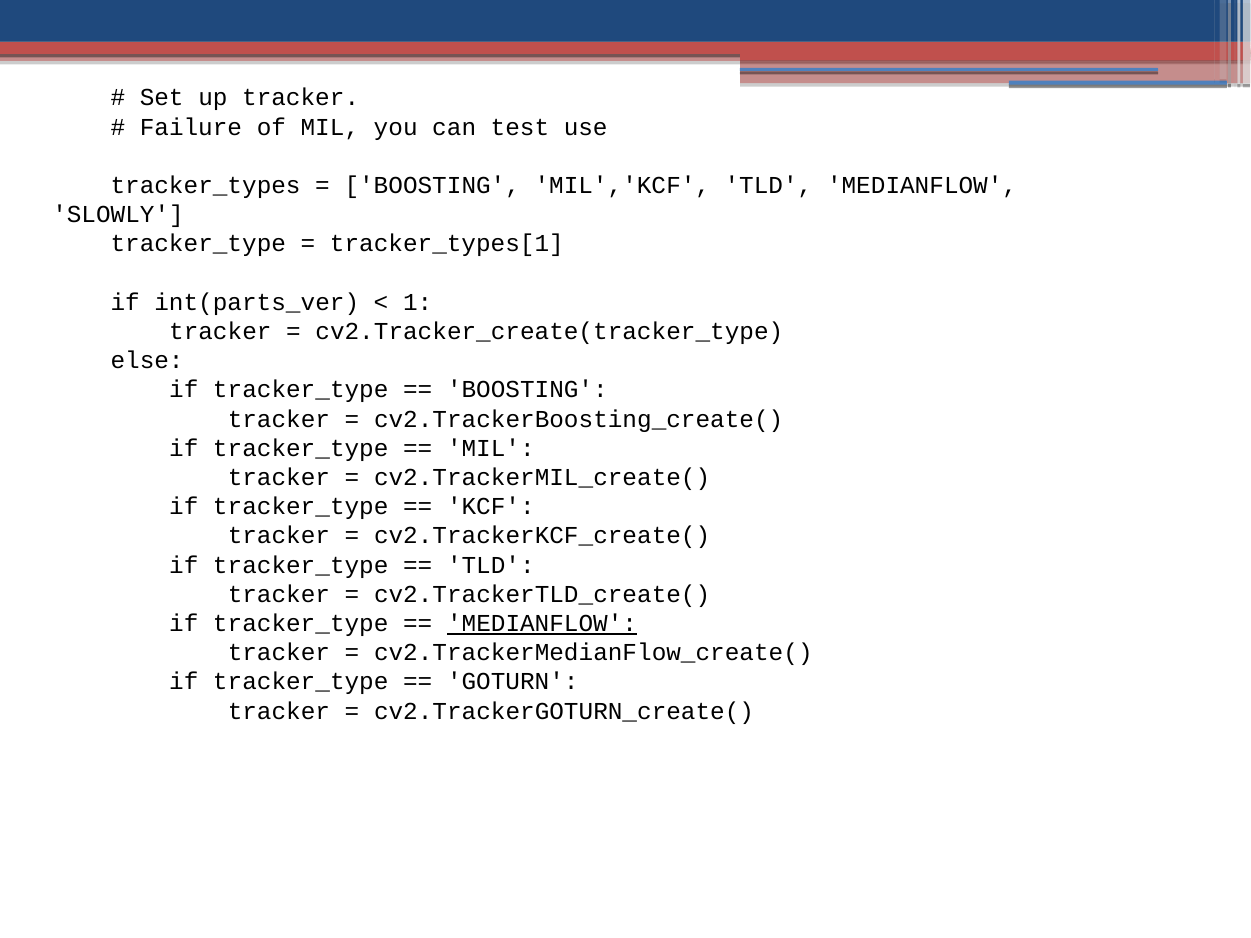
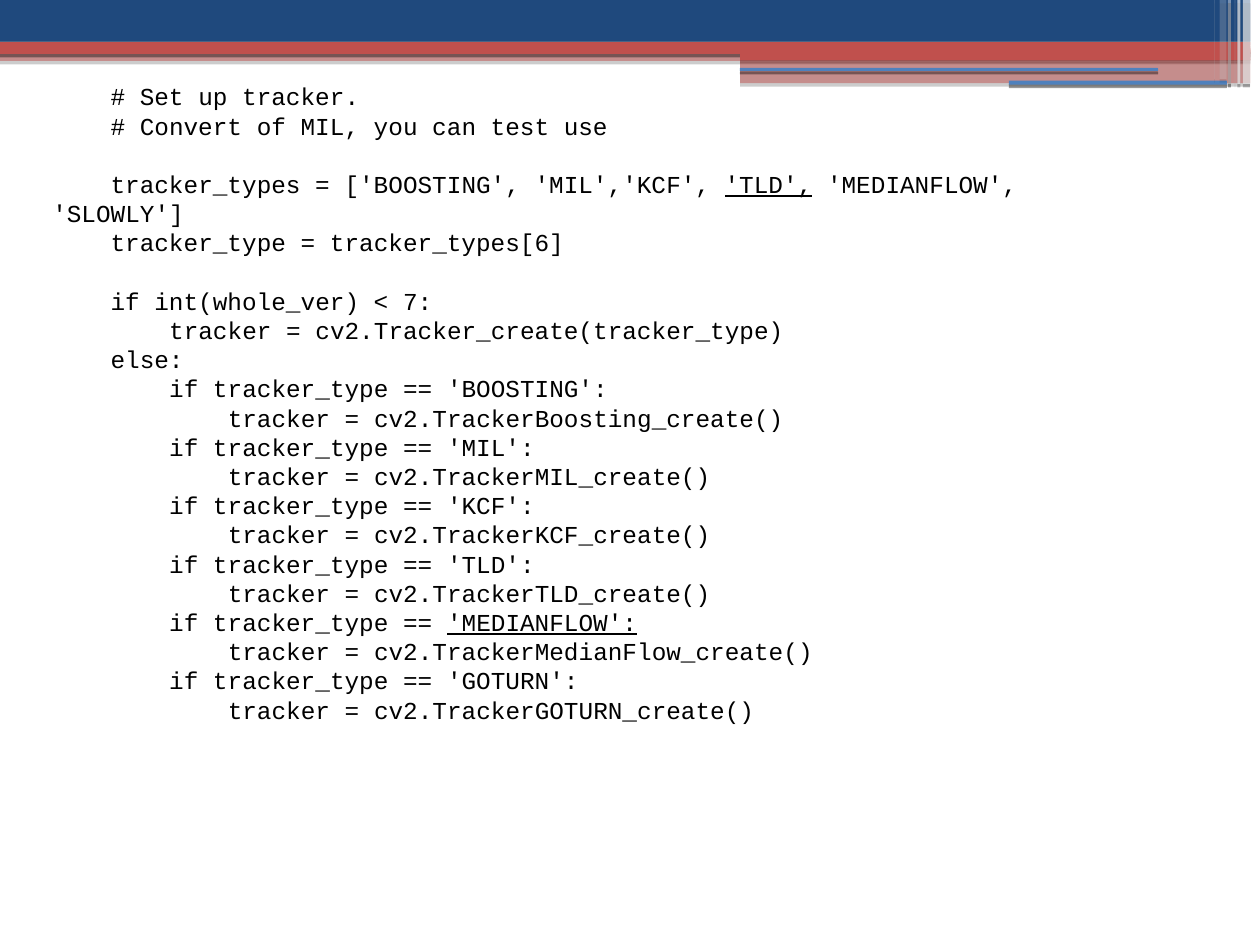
Failure: Failure -> Convert
TLD at (768, 186) underline: none -> present
tracker_types[1: tracker_types[1 -> tracker_types[6
int(parts_ver: int(parts_ver -> int(whole_ver
1: 1 -> 7
